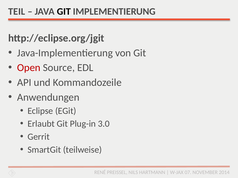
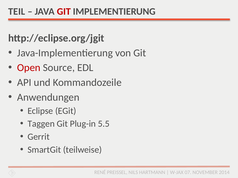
GIT at (64, 11) colour: black -> red
Erlaubt: Erlaubt -> Taggen
3.0: 3.0 -> 5.5
